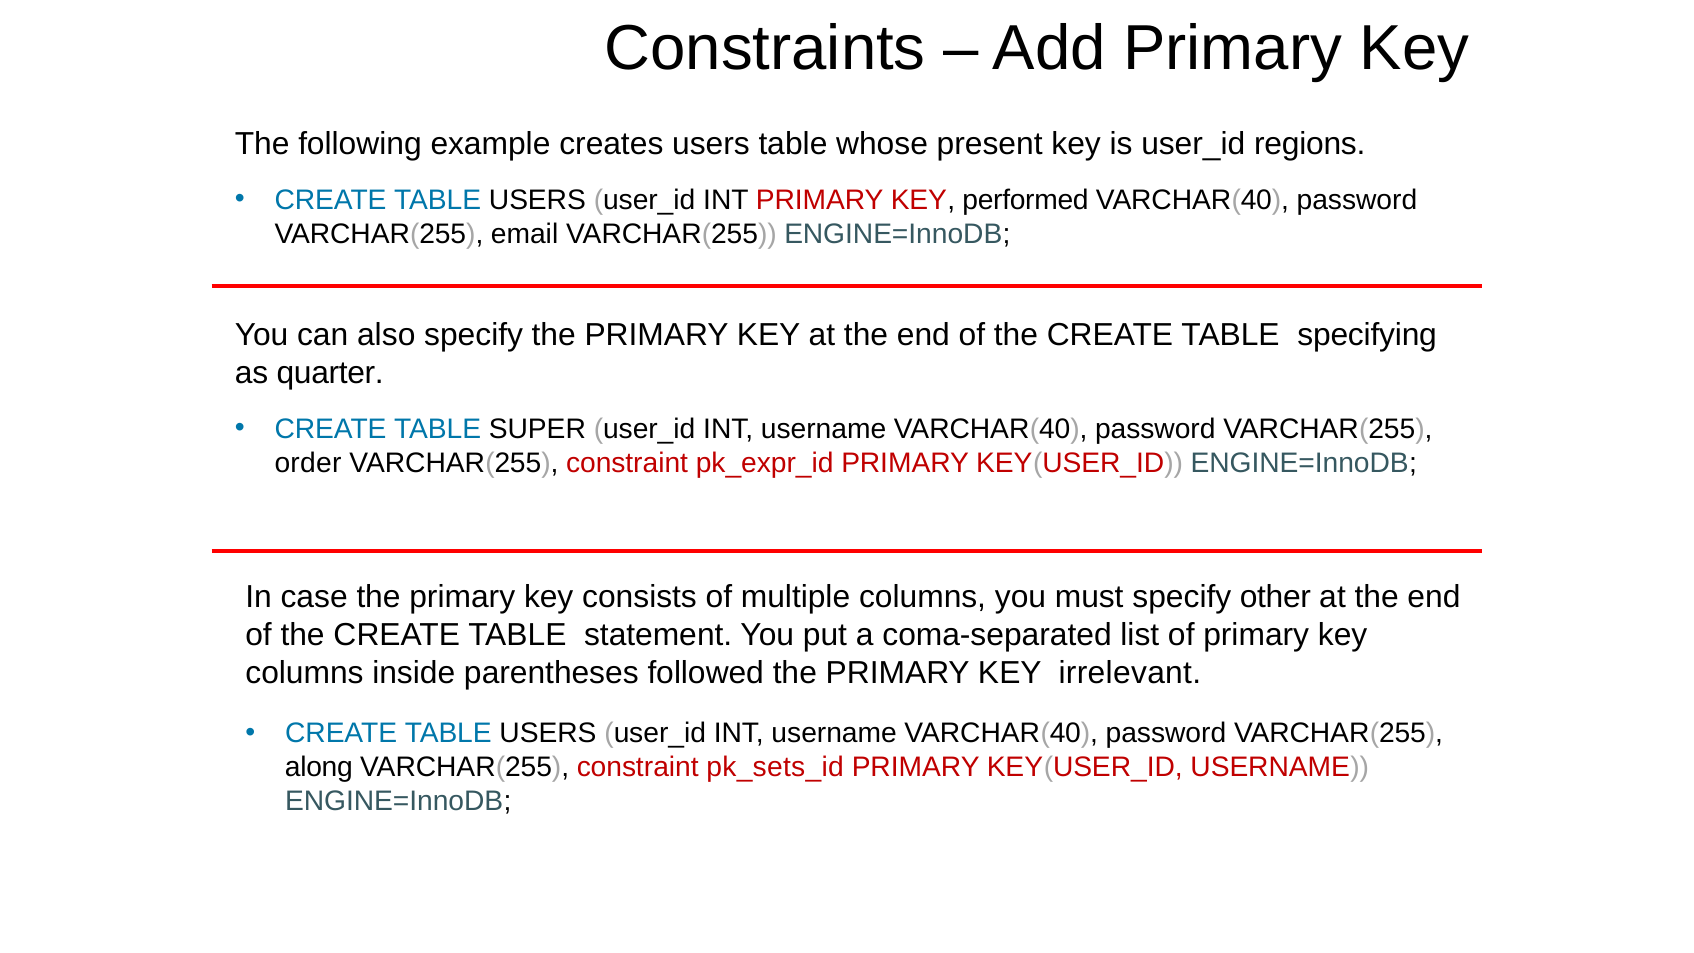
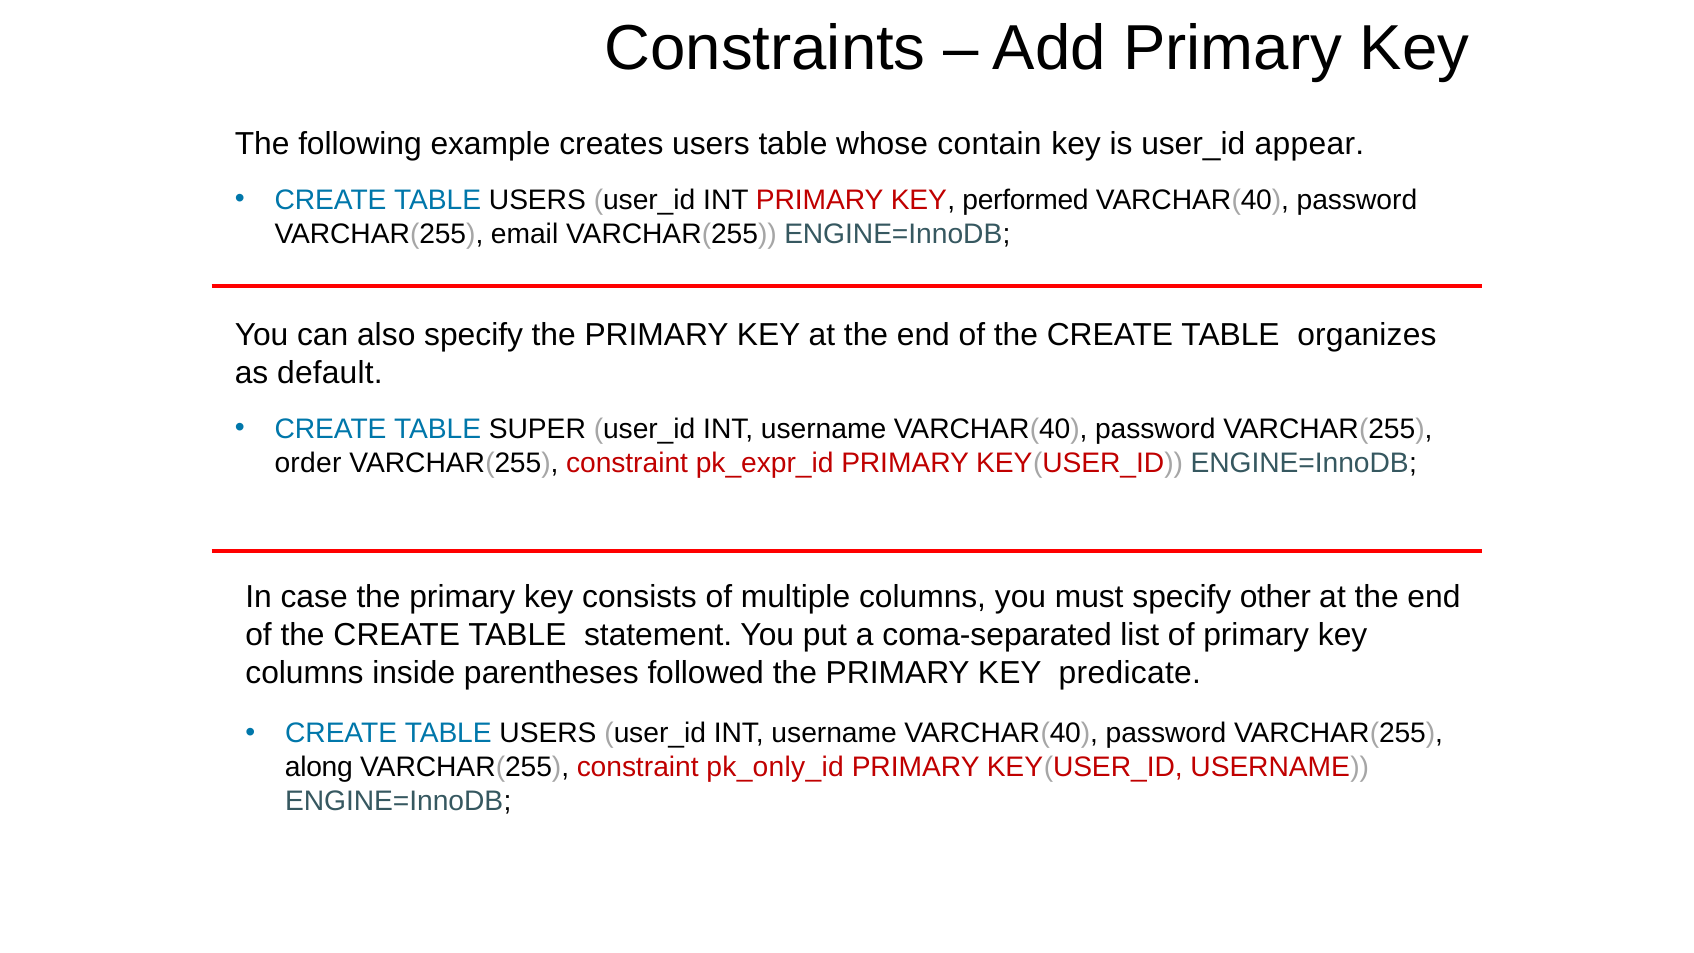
present: present -> contain
regions: regions -> appear
specifying: specifying -> organizes
quarter: quarter -> default
irrelevant: irrelevant -> predicate
pk_sets_id: pk_sets_id -> pk_only_id
